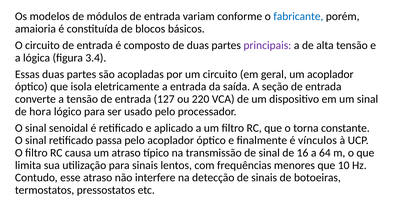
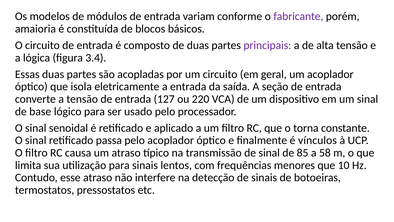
fabricante colour: blue -> purple
hora: hora -> base
16: 16 -> 85
64: 64 -> 58
